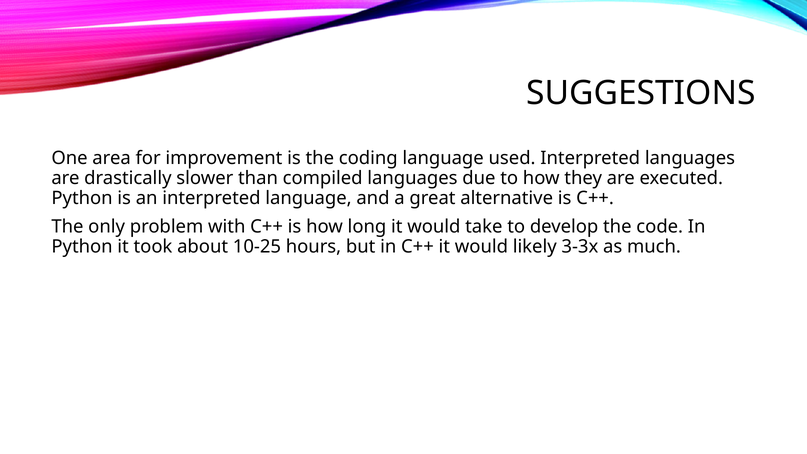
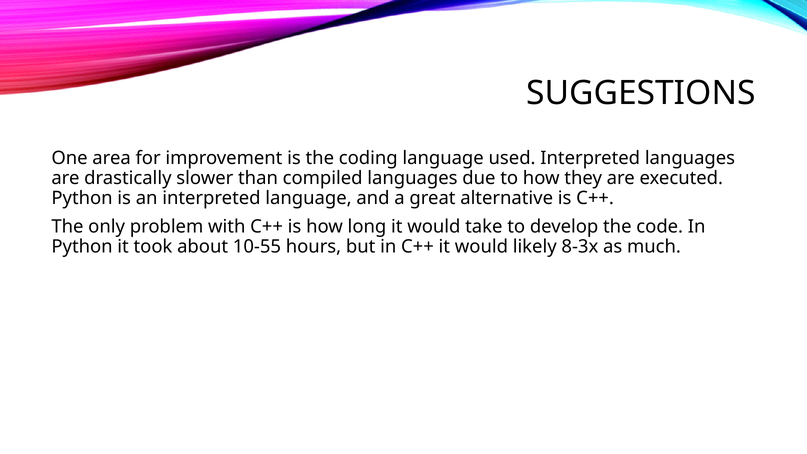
10-25: 10-25 -> 10-55
3-3x: 3-3x -> 8-3x
